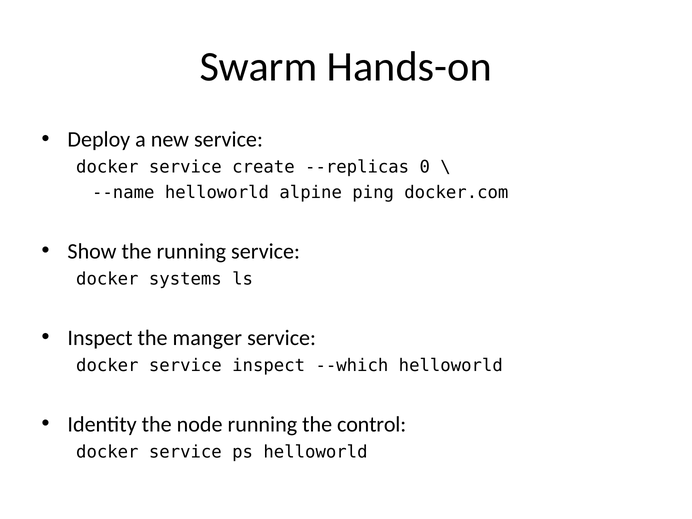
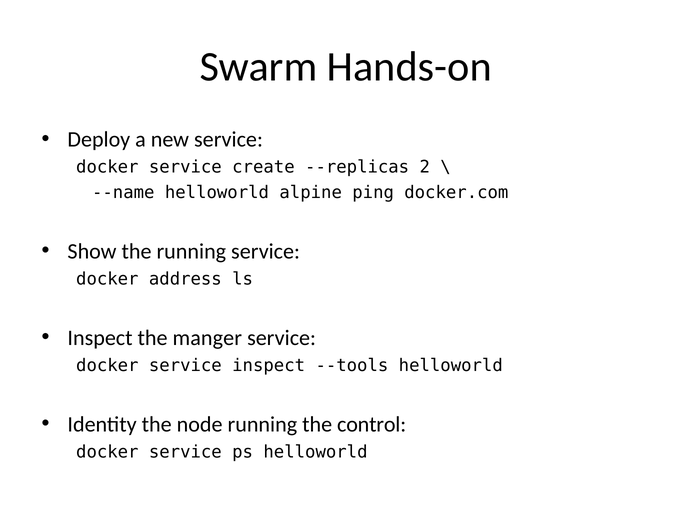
0: 0 -> 2
systems: systems -> address
--which: --which -> --tools
